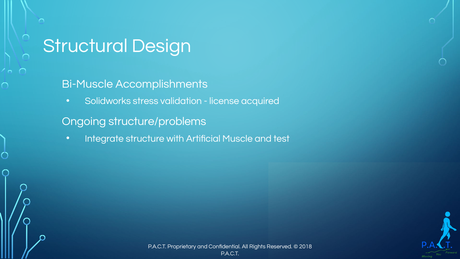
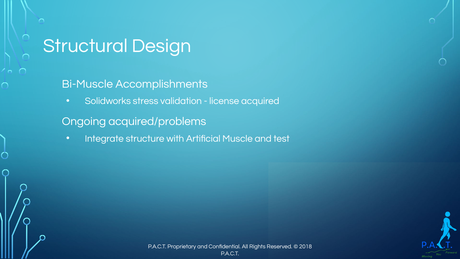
structure/problems: structure/problems -> acquired/problems
